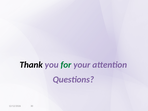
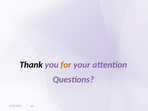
for colour: green -> orange
